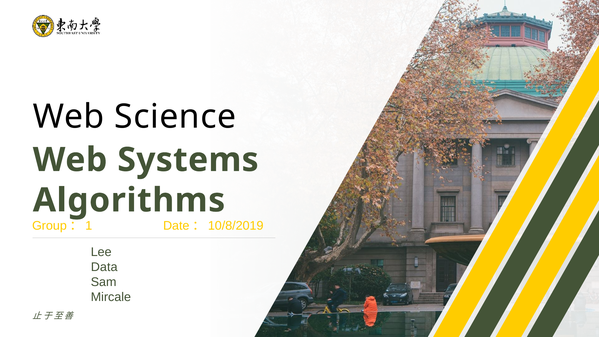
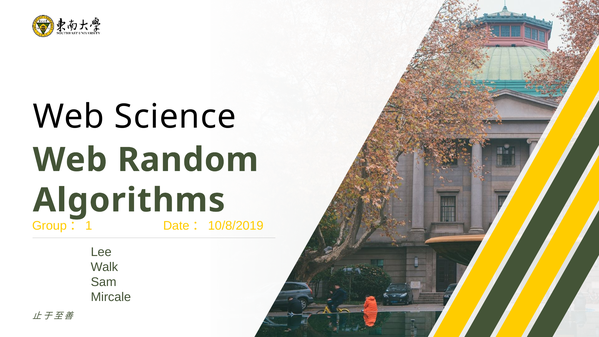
Systems: Systems -> Random
Data: Data -> Walk
